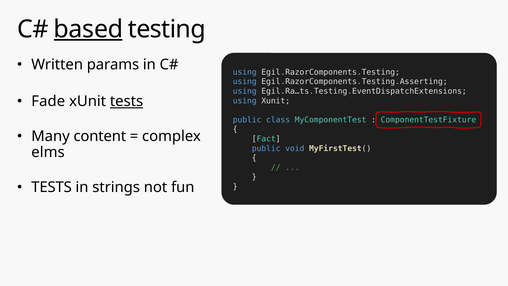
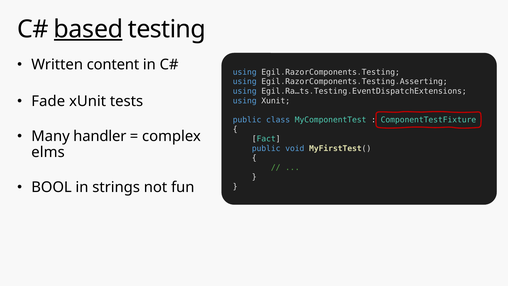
params: params -> content
tests at (127, 101) underline: present -> none
content: content -> handler
TESTS at (52, 187): TESTS -> BOOL
